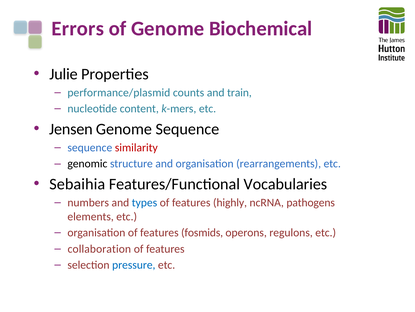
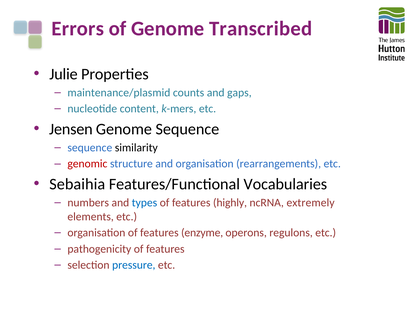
Biochemical: Biochemical -> Transcribed
performance/plasmid: performance/plasmid -> maintenance/plasmid
train: train -> gaps
similarity colour: red -> black
genomic colour: black -> red
pathogens: pathogens -> extremely
fosmids: fosmids -> enzyme
collaboration: collaboration -> pathogenicity
